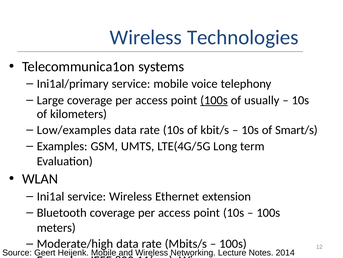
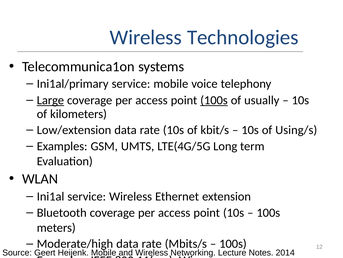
Large underline: none -> present
Low/examples: Low/examples -> Low/extension
Smart/s: Smart/s -> Using/s
